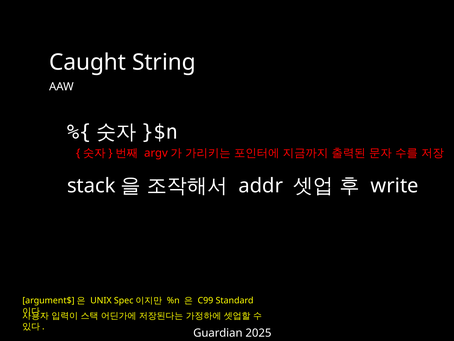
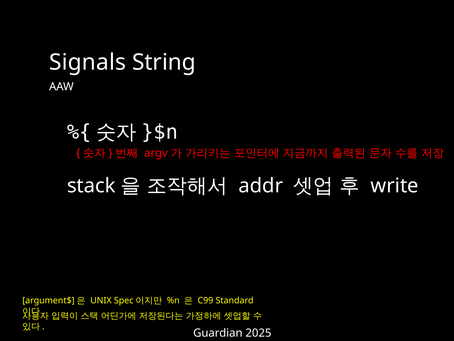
Caught: Caught -> Signals
